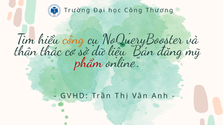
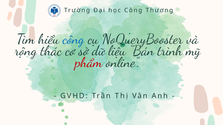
công at (73, 39) colour: orange -> blue
thân: thân -> rộng
đăng: đăng -> trình
